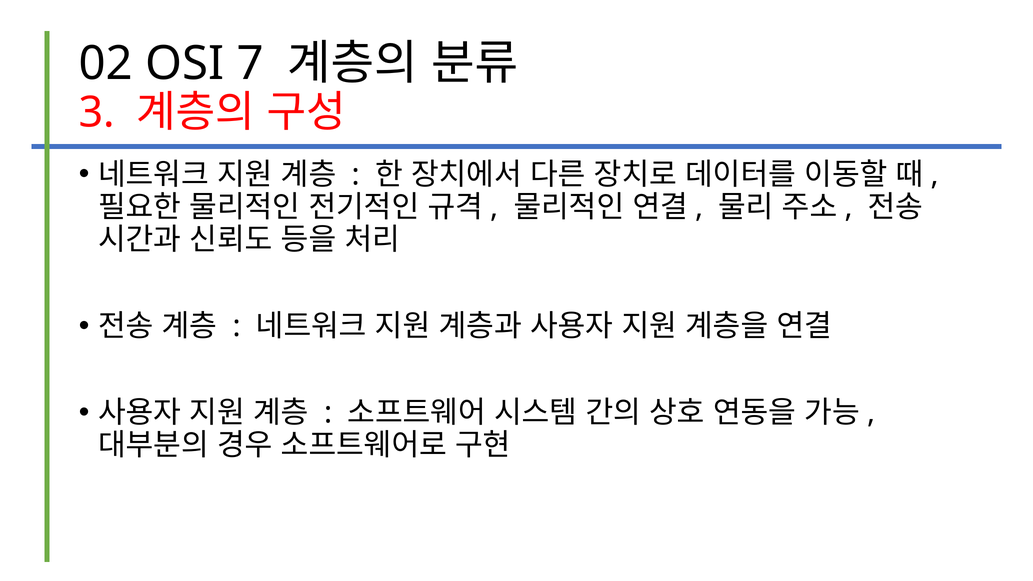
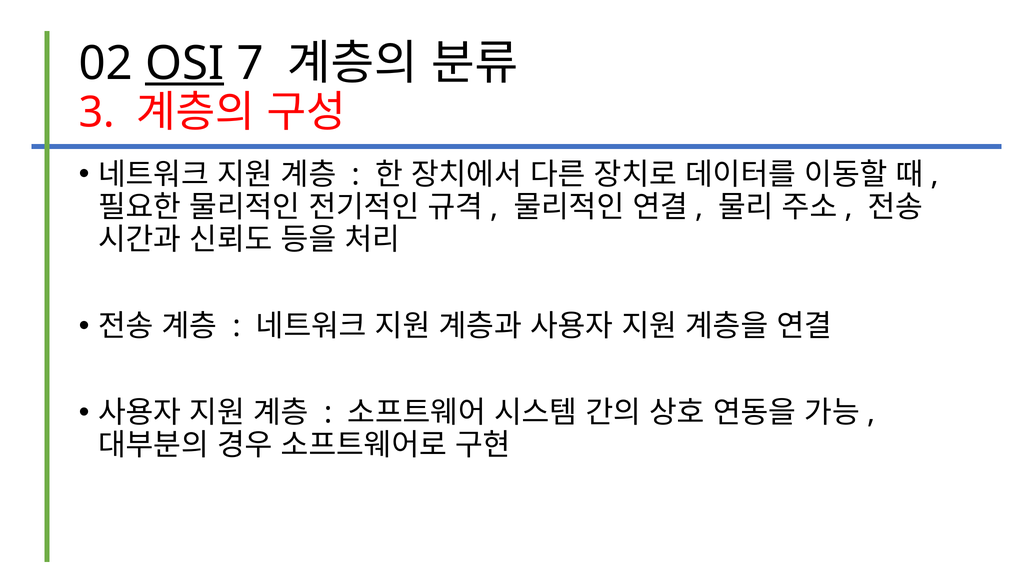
OSI underline: none -> present
